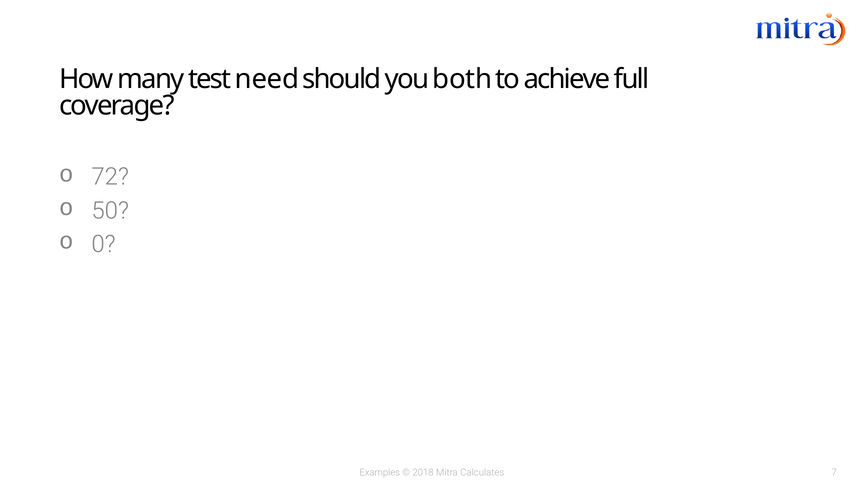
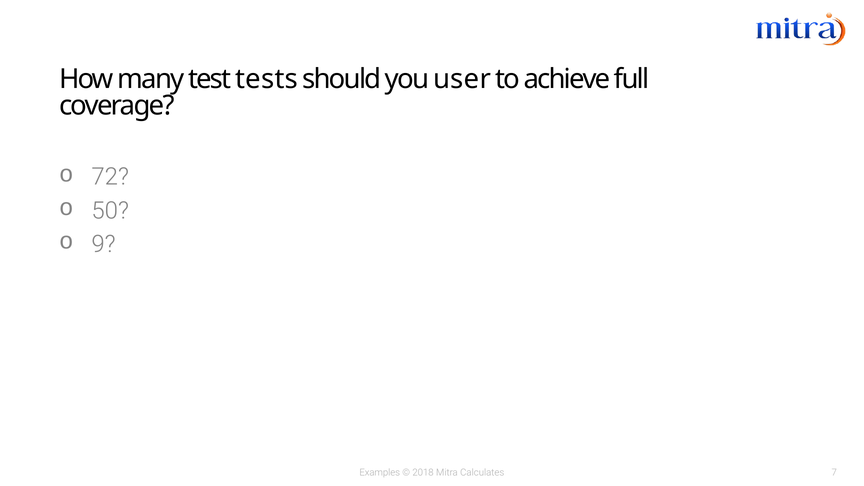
need: need -> tests
both: both -> user
0: 0 -> 9
